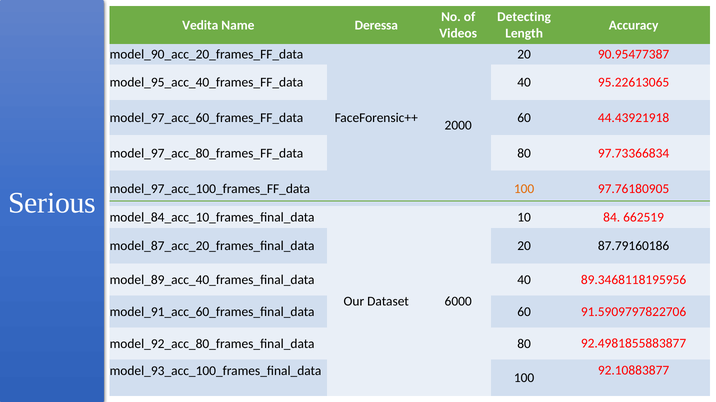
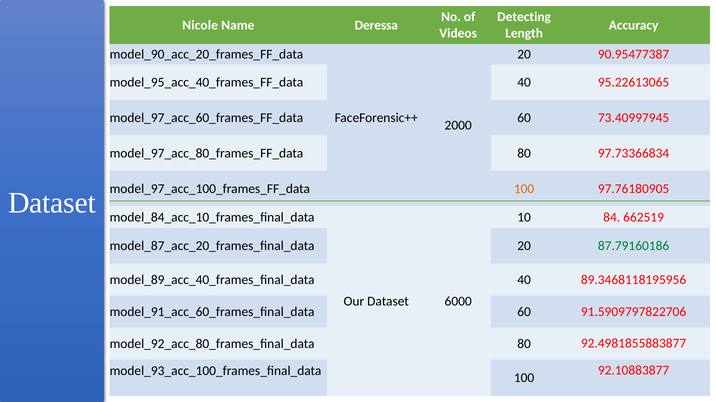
Vedita: Vedita -> Nicole
44.43921918: 44.43921918 -> 73.40997945
Serious at (52, 203): Serious -> Dataset
87.79160186 colour: black -> green
